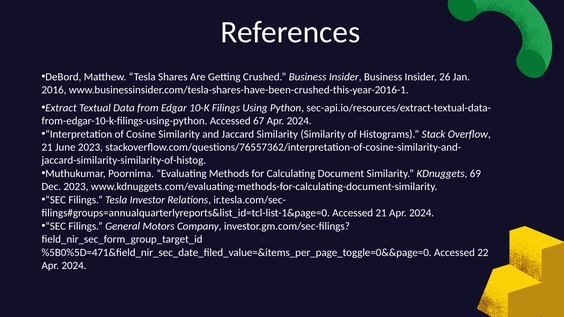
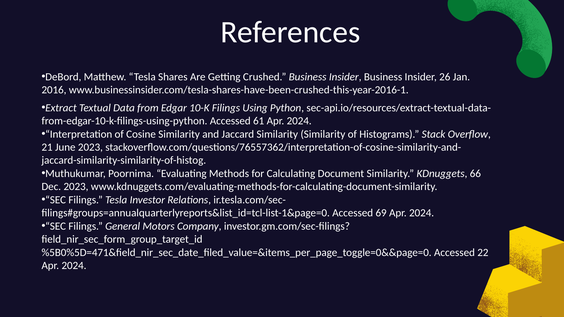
67: 67 -> 61
69: 69 -> 66
Accessed 21: 21 -> 69
